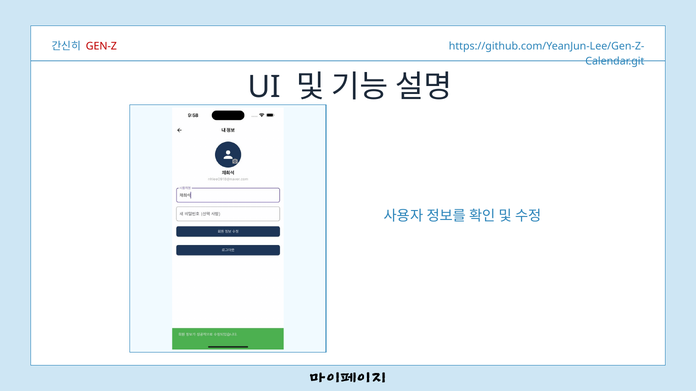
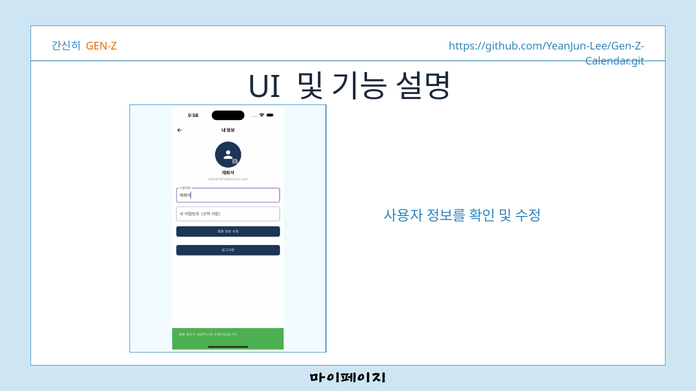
GEN-Z colour: red -> orange
